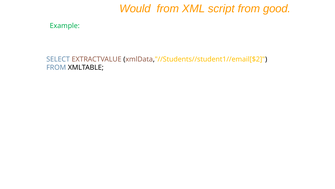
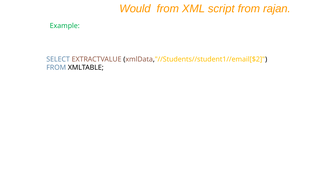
good: good -> rajan
